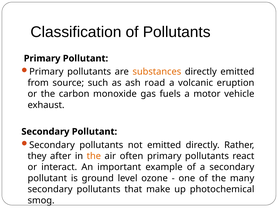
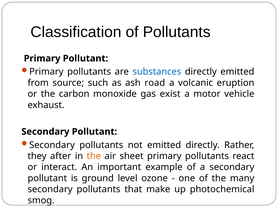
substances colour: orange -> blue
fuels: fuels -> exist
often: often -> sheet
